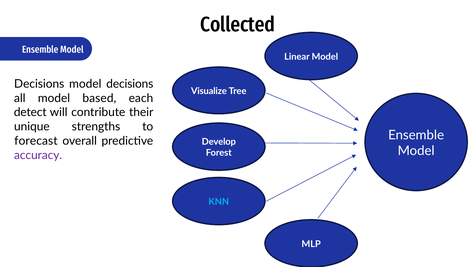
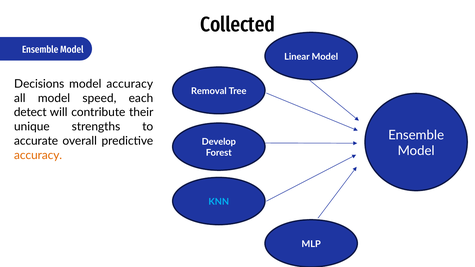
decisions at (130, 84): decisions -> accuracy
Visualize: Visualize -> Removal
based: based -> speed
forecast: forecast -> accurate
accuracy at (38, 155) colour: purple -> orange
